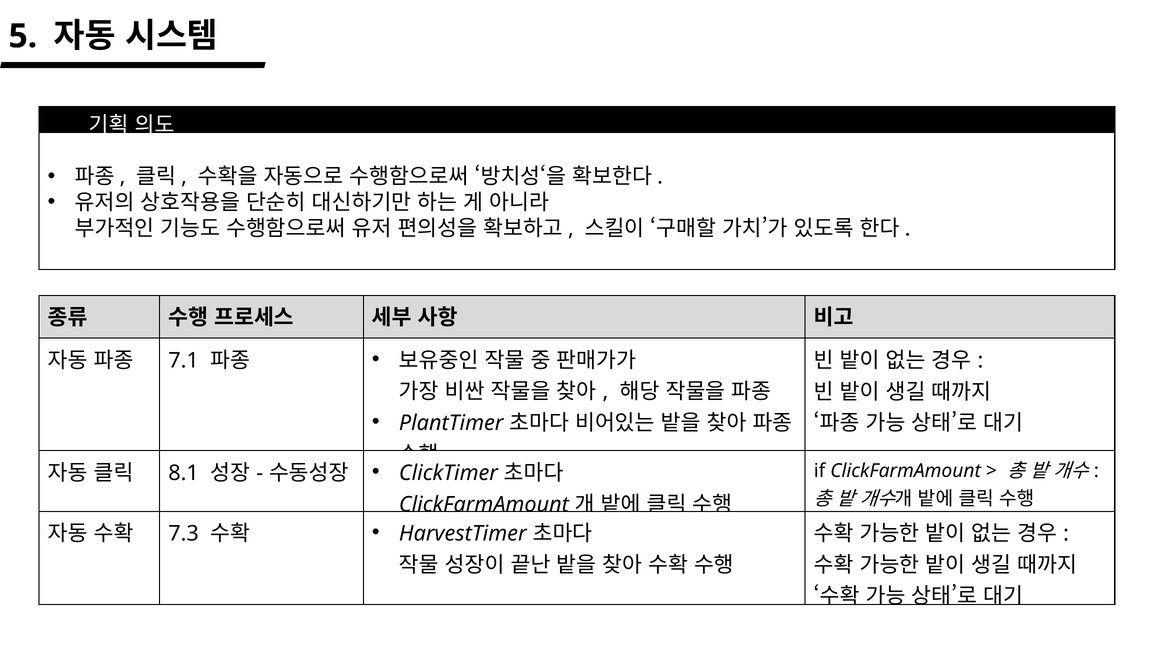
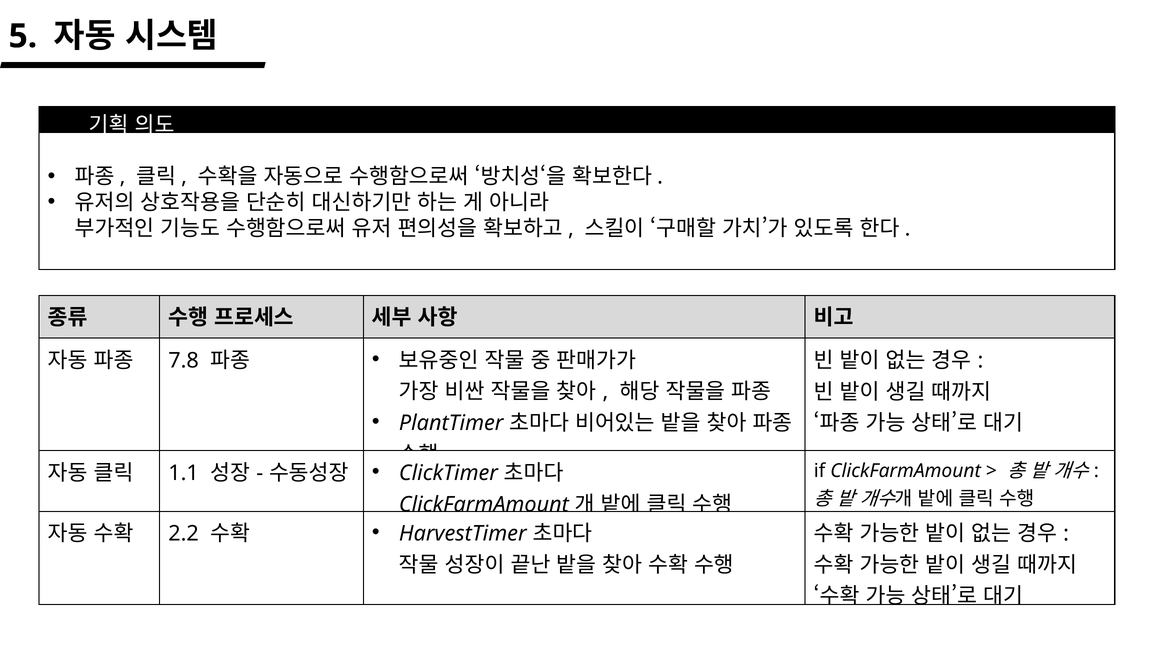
7.1: 7.1 -> 7.8
8.1: 8.1 -> 1.1
7.3: 7.3 -> 2.2
